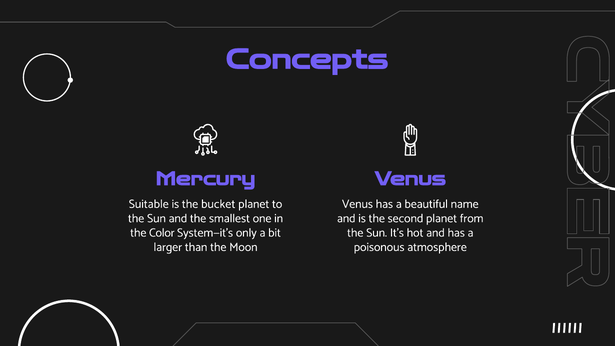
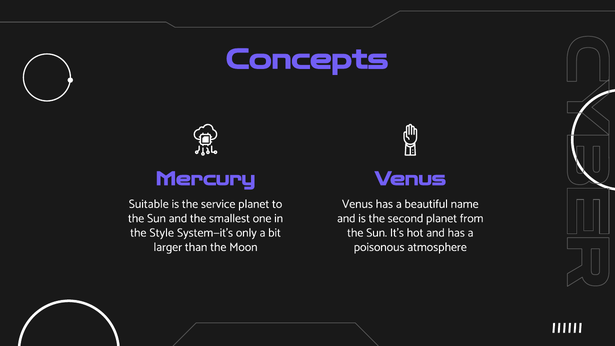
bucket: bucket -> service
Color: Color -> Style
